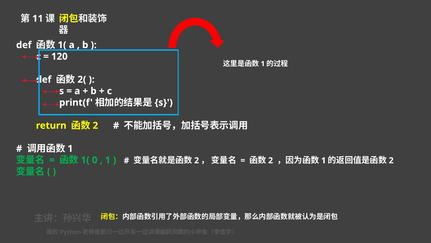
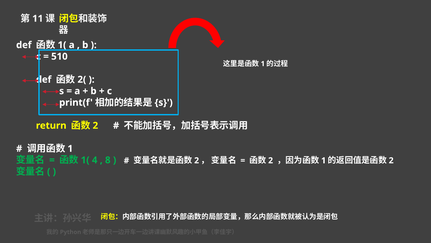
120: 120 -> 510
0: 0 -> 4
1 at (108, 160): 1 -> 8
